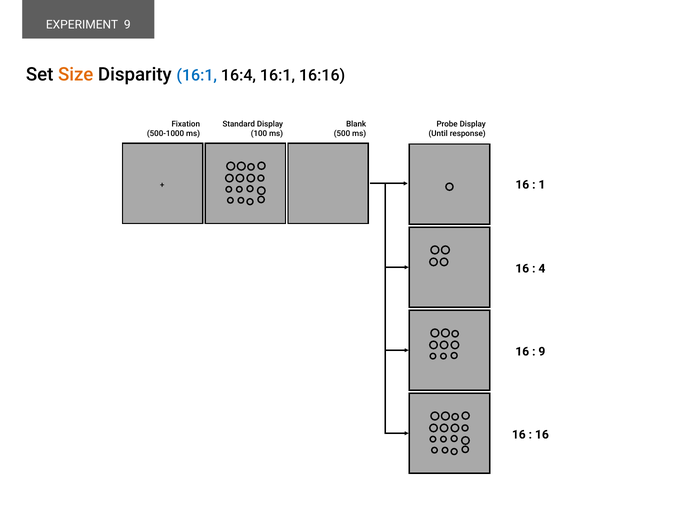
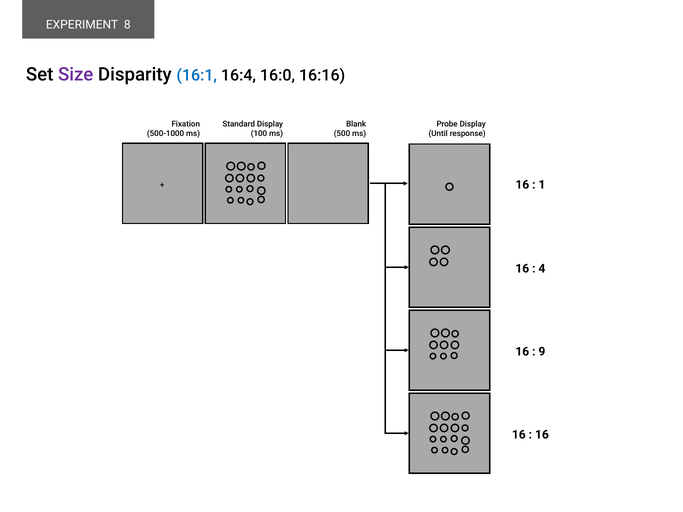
EXPERIMENT 9: 9 -> 8
Size colour: orange -> purple
16:4 16:1: 16:1 -> 16:0
